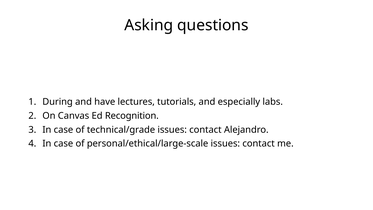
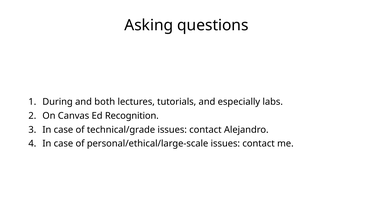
have: have -> both
